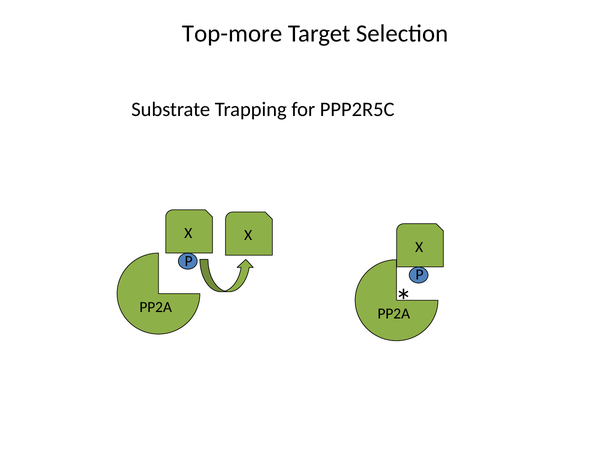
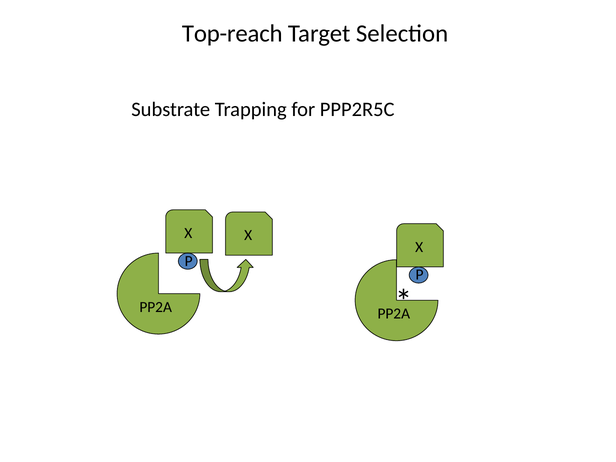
Top-more: Top-more -> Top-reach
